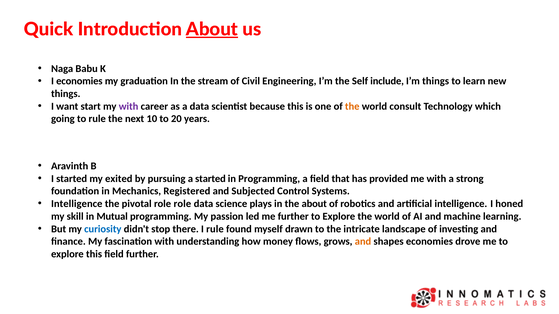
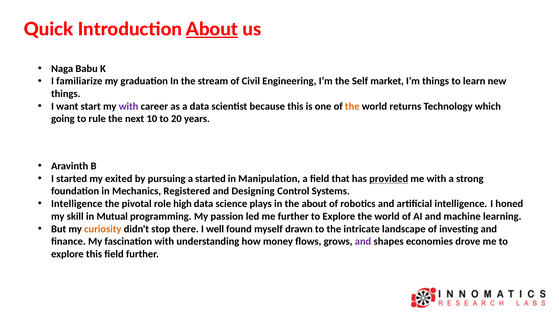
I economies: economies -> familiarize
include: include -> market
consult: consult -> returns
in Programming: Programming -> Manipulation
provided underline: none -> present
Subjected: Subjected -> Designing
role role: role -> high
curiosity colour: blue -> orange
I rule: rule -> well
and at (363, 242) colour: orange -> purple
